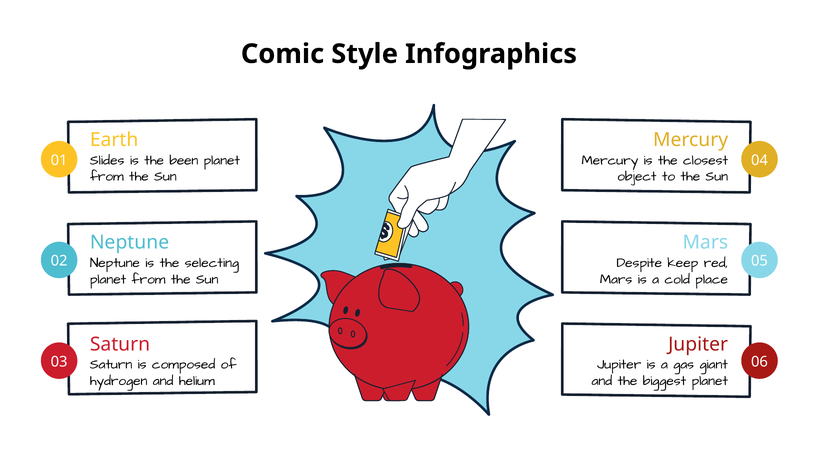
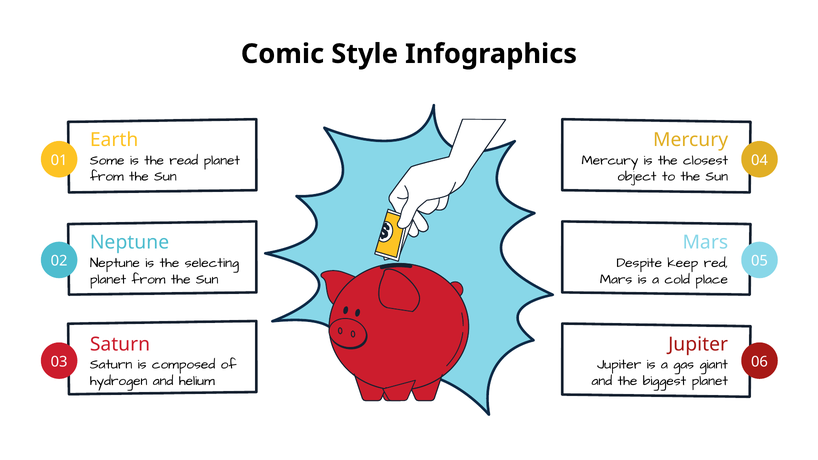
Slides: Slides -> Some
been: been -> read
